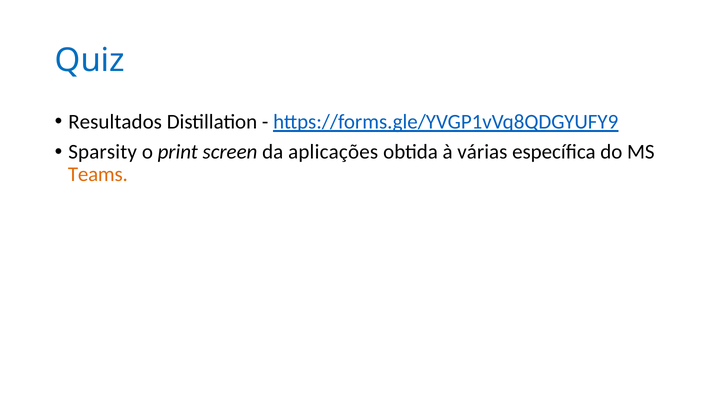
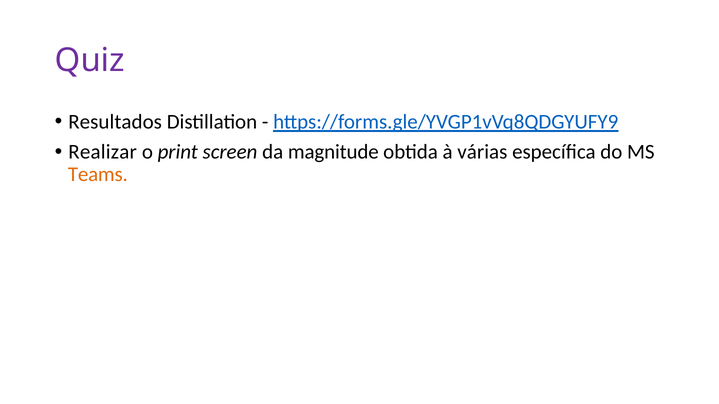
Quiz colour: blue -> purple
Sparsity: Sparsity -> Realizar
aplicações: aplicações -> magnitude
